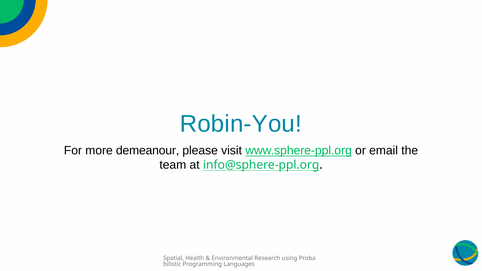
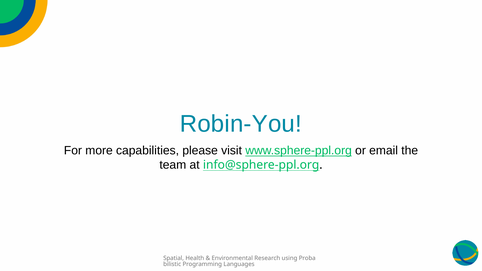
demeanour: demeanour -> capabilities
